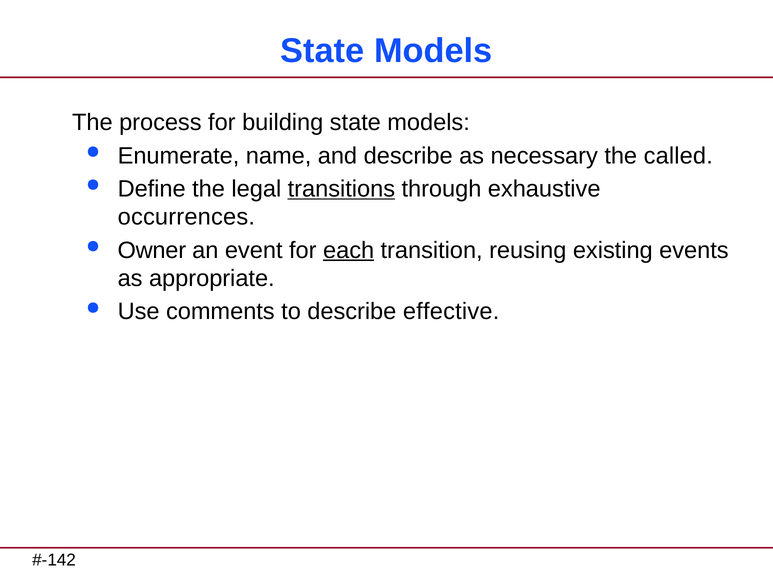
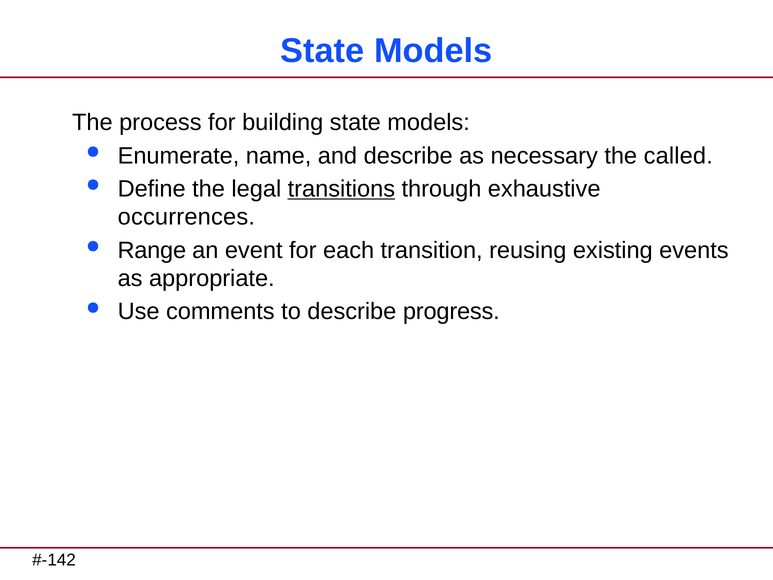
Owner: Owner -> Range
each underline: present -> none
effective: effective -> progress
